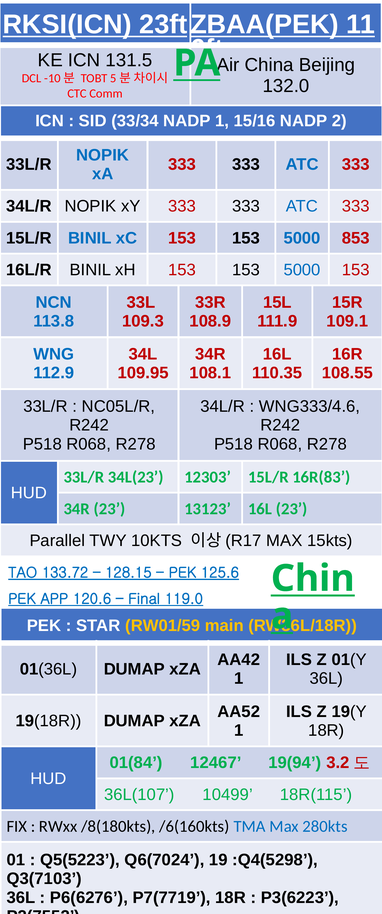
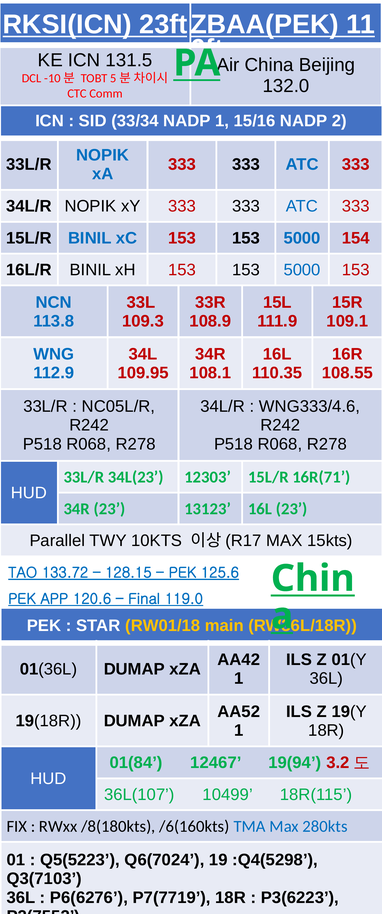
853: 853 -> 154
16R(83: 16R(83 -> 16R(71
RW01/59: RW01/59 -> RW01/18
